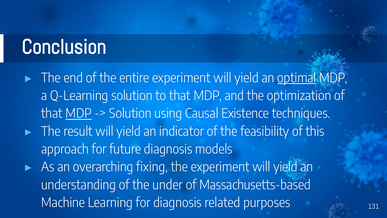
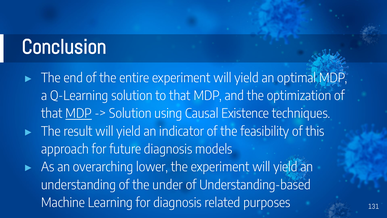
optimal underline: present -> none
fixing: fixing -> lower
Massachusetts-based: Massachusetts-based -> Understanding-based
